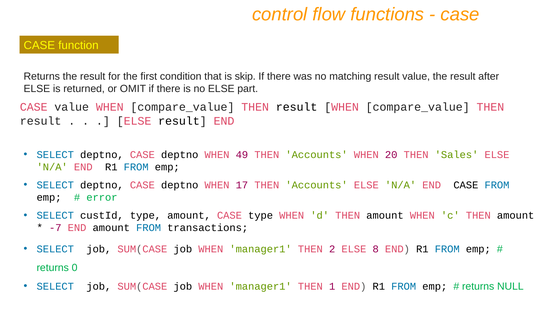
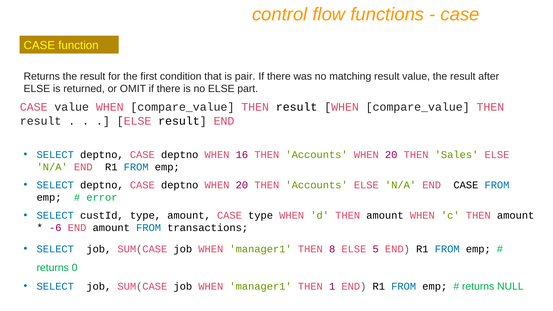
skip: skip -> pair
49: 49 -> 16
deptno WHEN 17: 17 -> 20
-7: -7 -> -6
2: 2 -> 8
8: 8 -> 5
